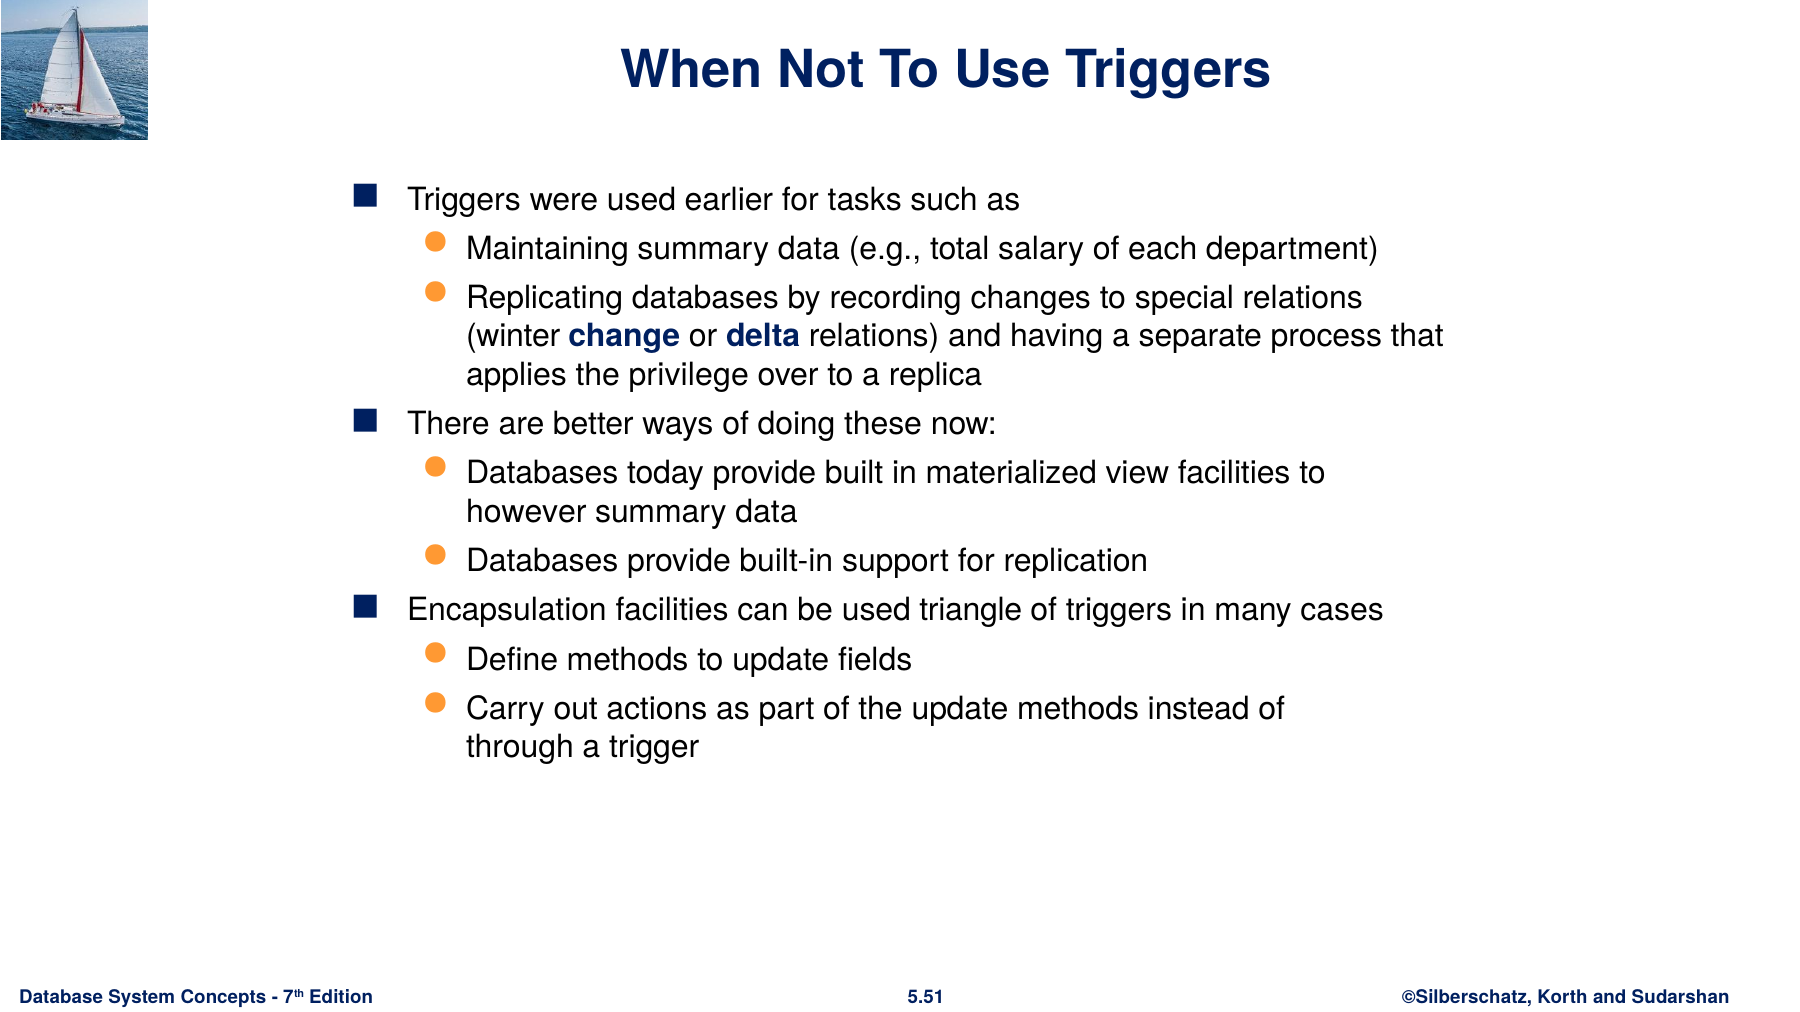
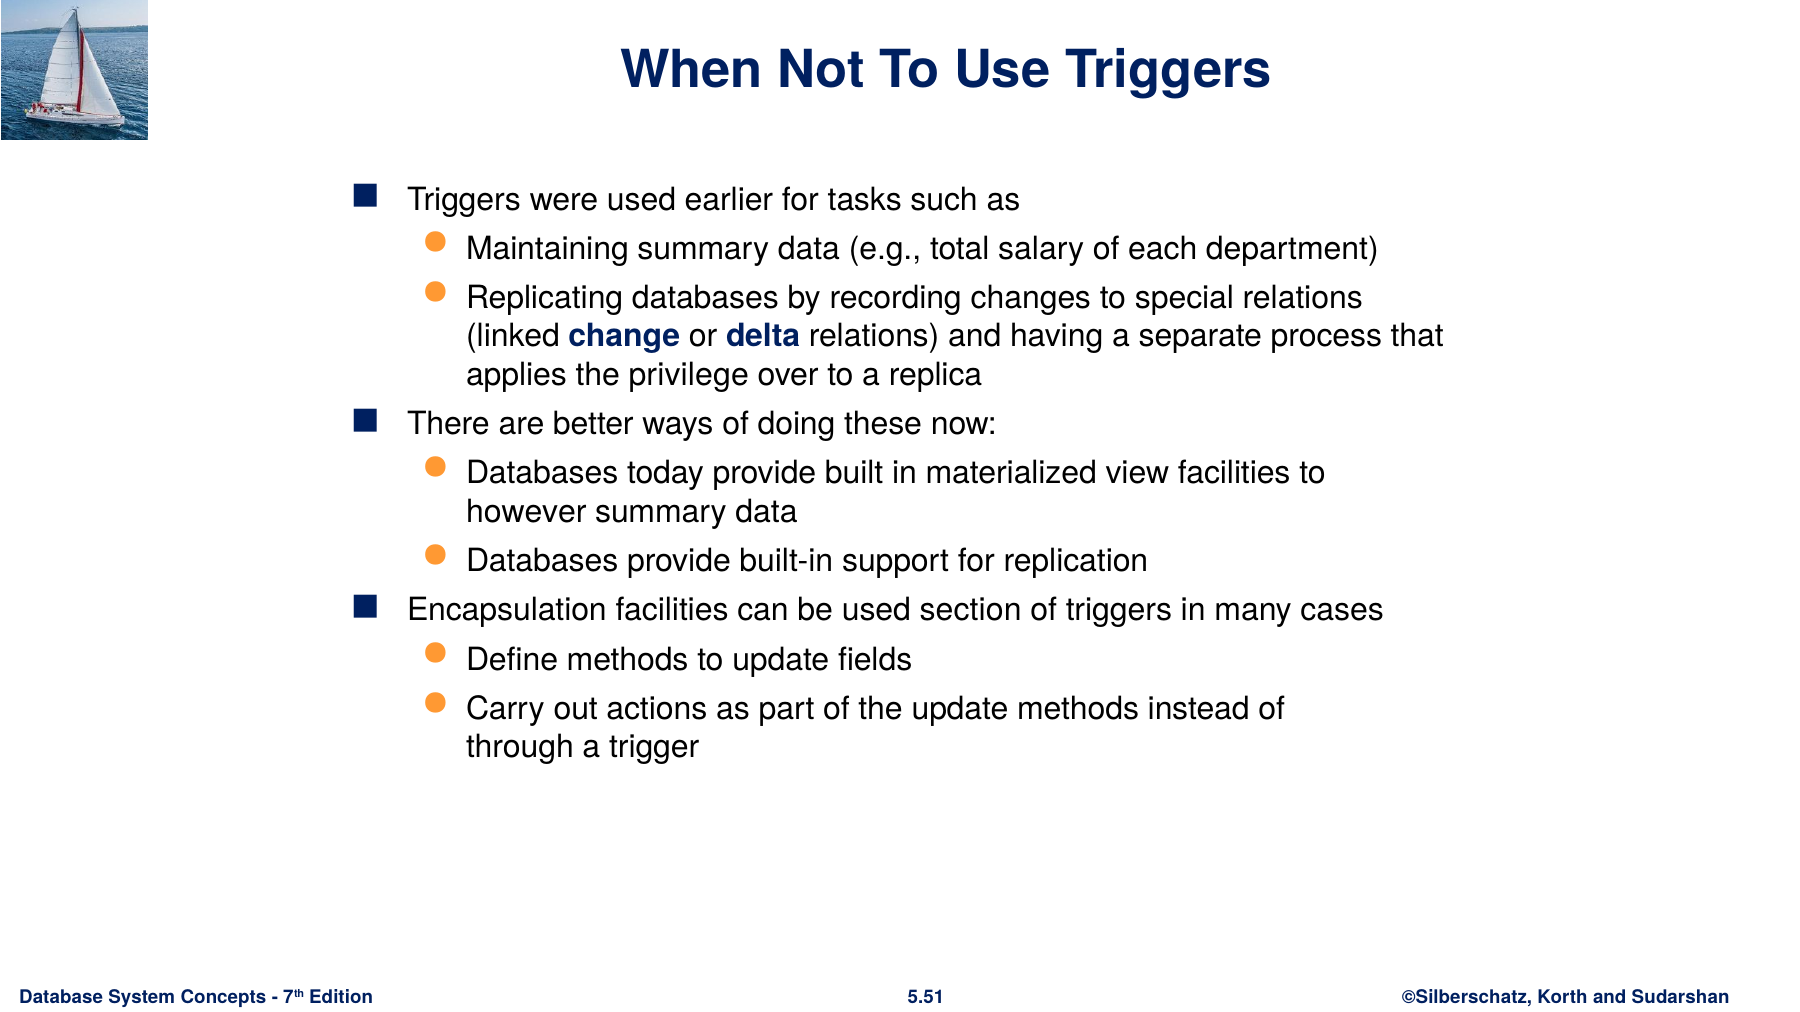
winter: winter -> linked
triangle: triangle -> section
